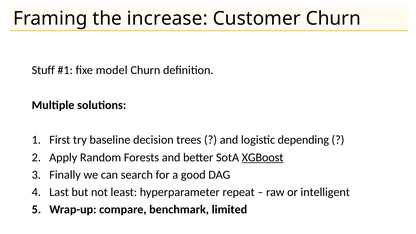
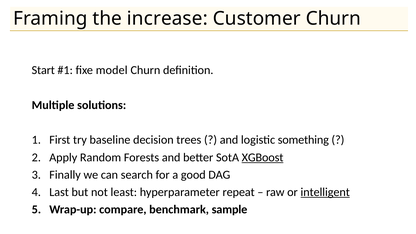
Stuff: Stuff -> Start
depending: depending -> something
intelligent underline: none -> present
limited: limited -> sample
